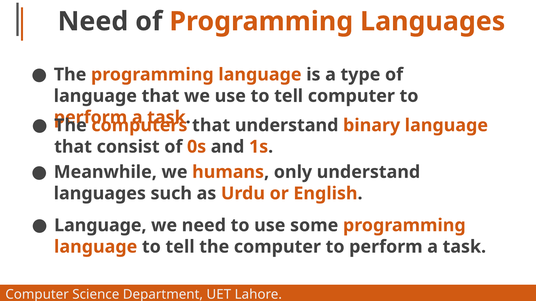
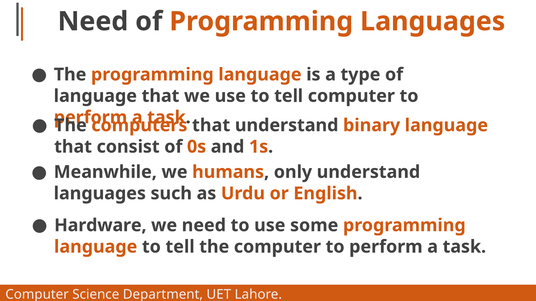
Language at (100, 226): Language -> Hardware
